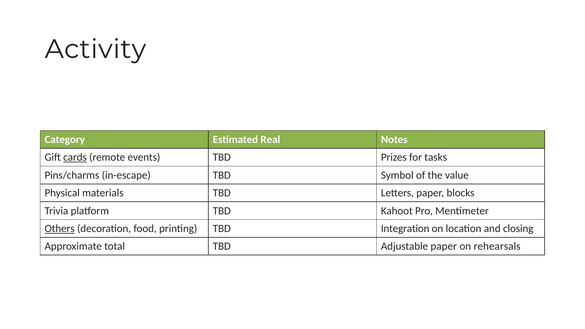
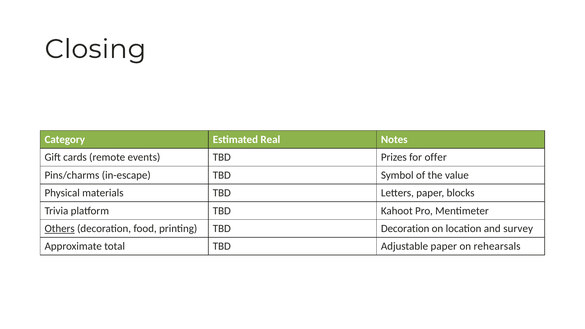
Activity: Activity -> Closing
cards underline: present -> none
tasks: tasks -> offer
TBD Integration: Integration -> Decoration
closing: closing -> survey
